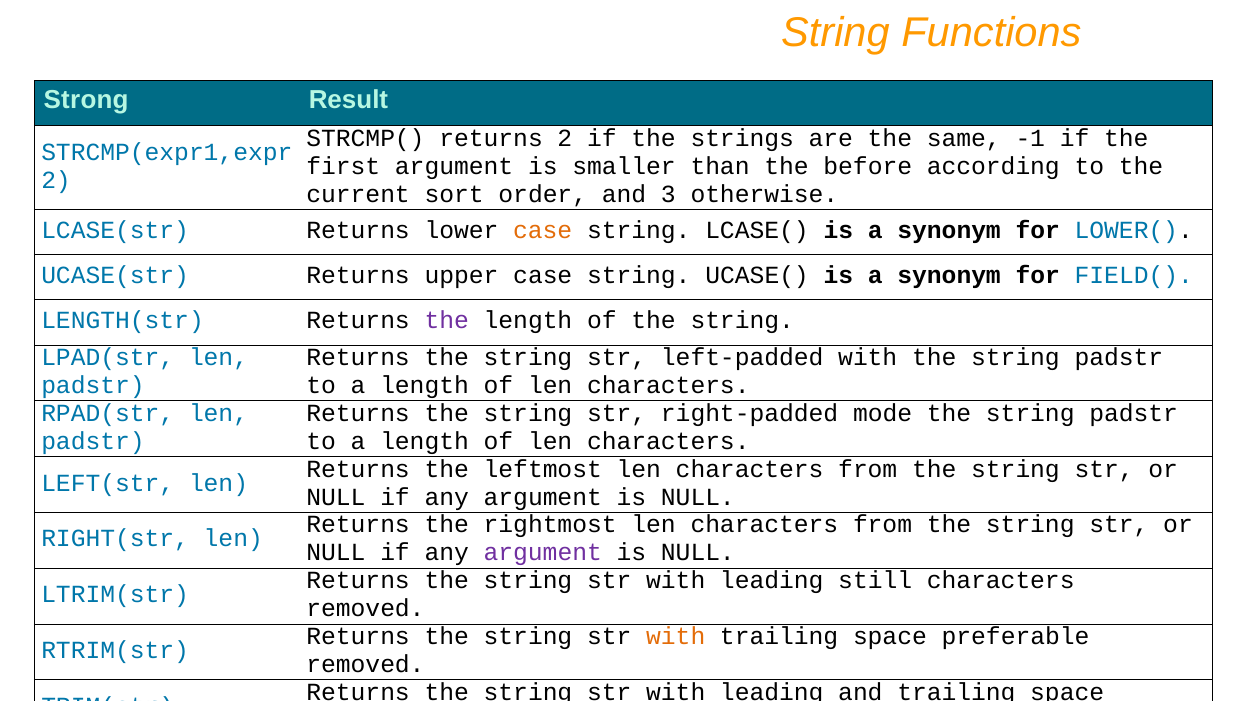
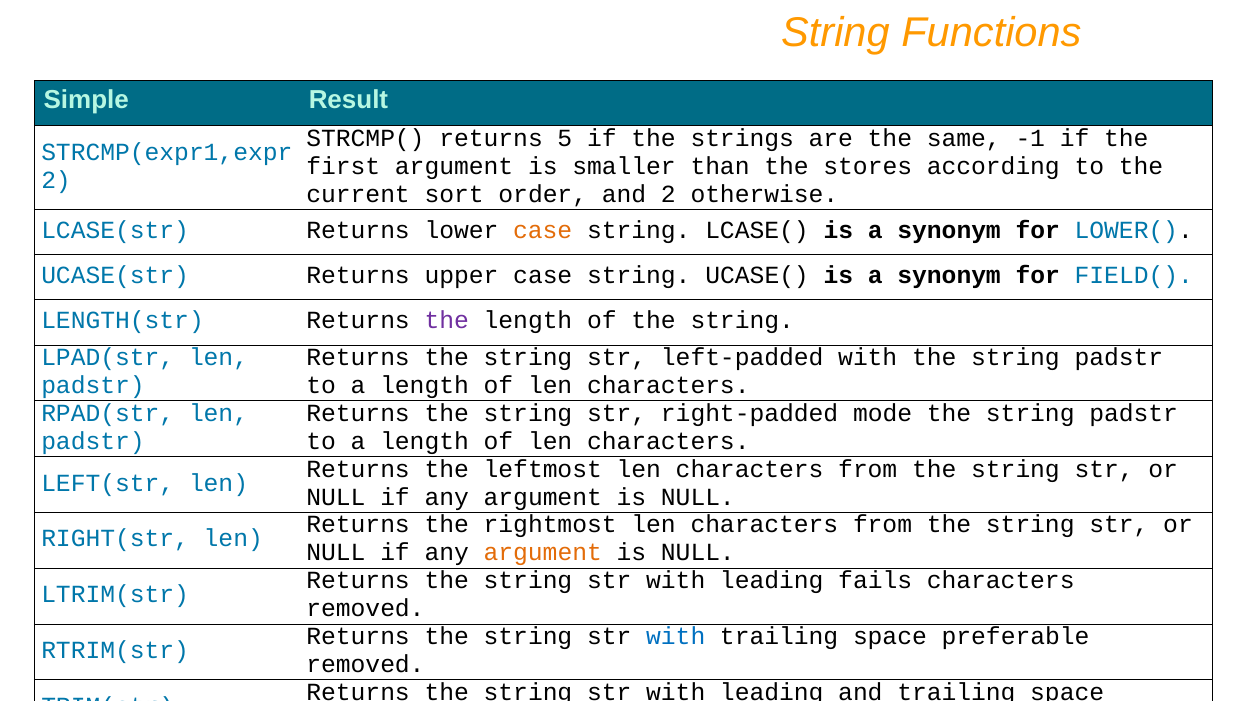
Strong: Strong -> Simple
returns 2: 2 -> 5
before: before -> stores
and 3: 3 -> 2
argument at (543, 553) colour: purple -> orange
still: still -> fails
with at (676, 637) colour: orange -> blue
